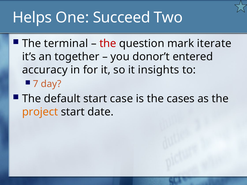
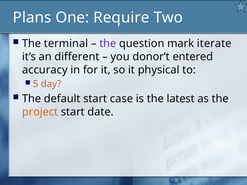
Helps: Helps -> Plans
Succeed: Succeed -> Require
the at (108, 44) colour: red -> purple
together: together -> different
insights: insights -> physical
7: 7 -> 5
cases: cases -> latest
